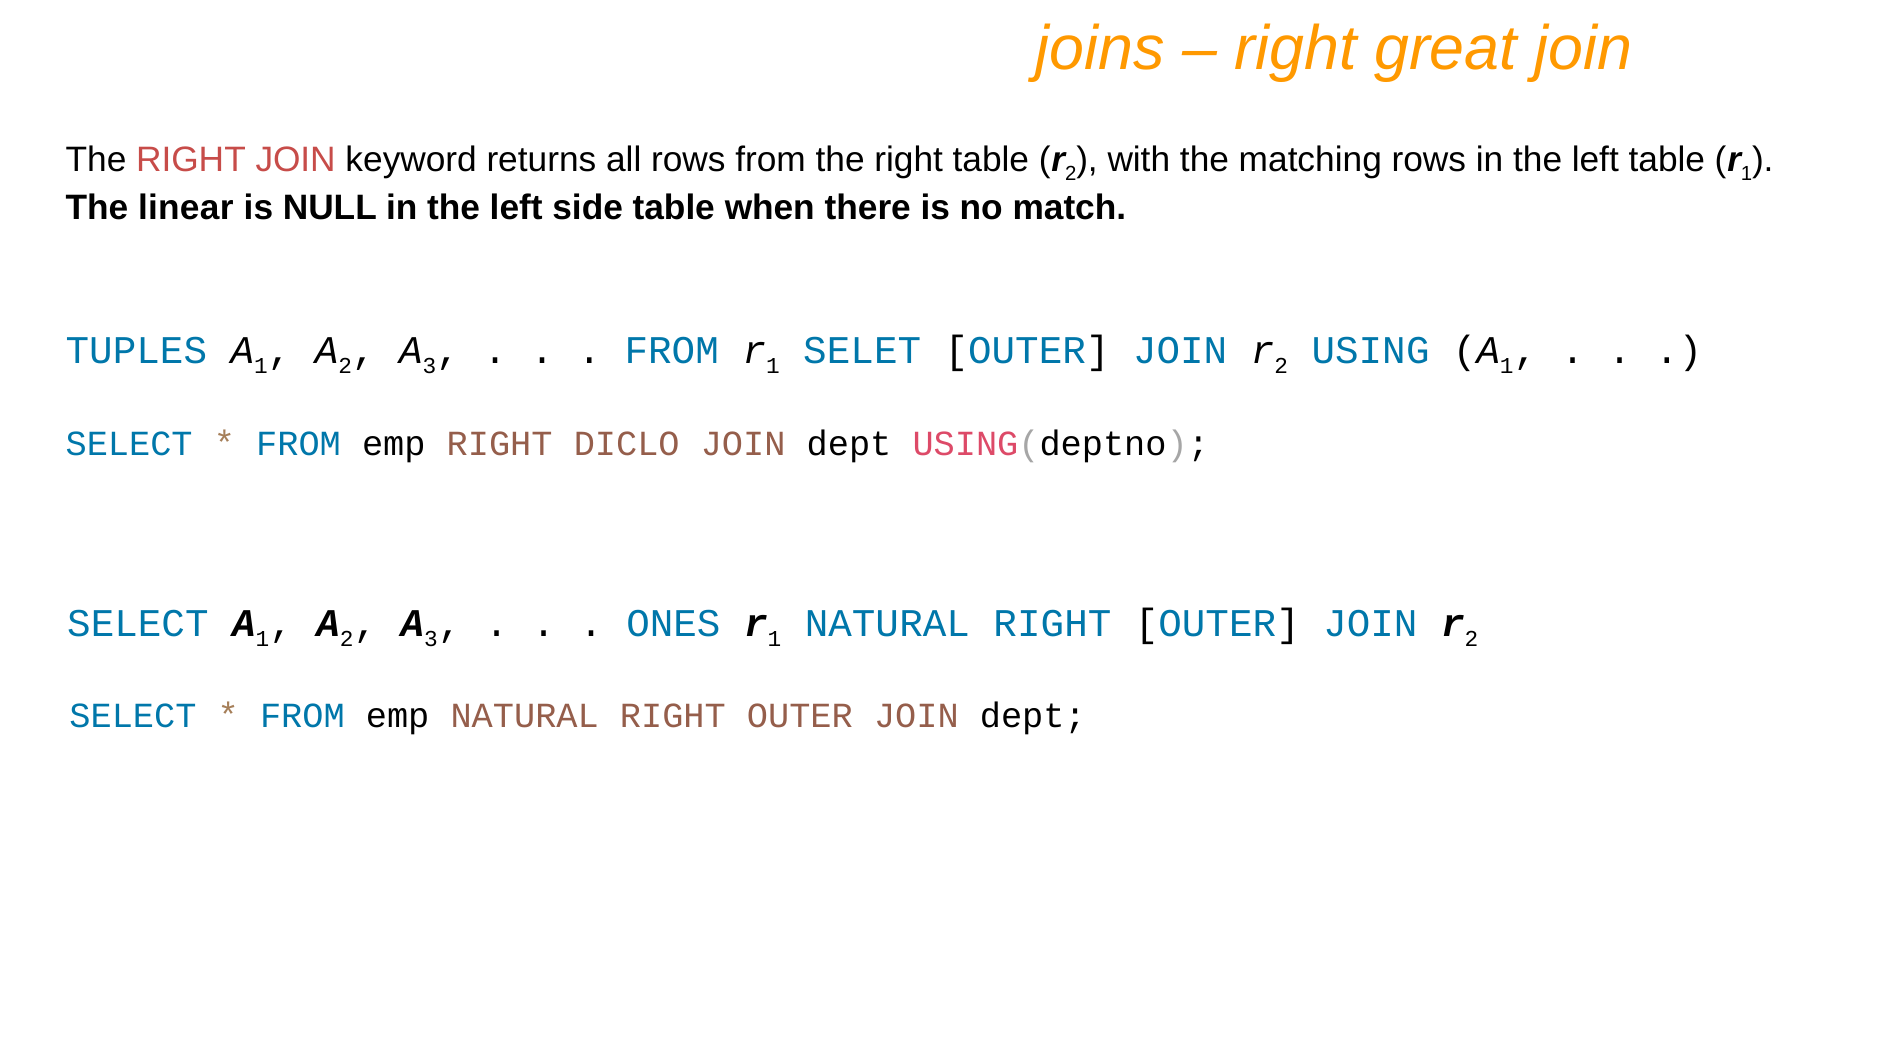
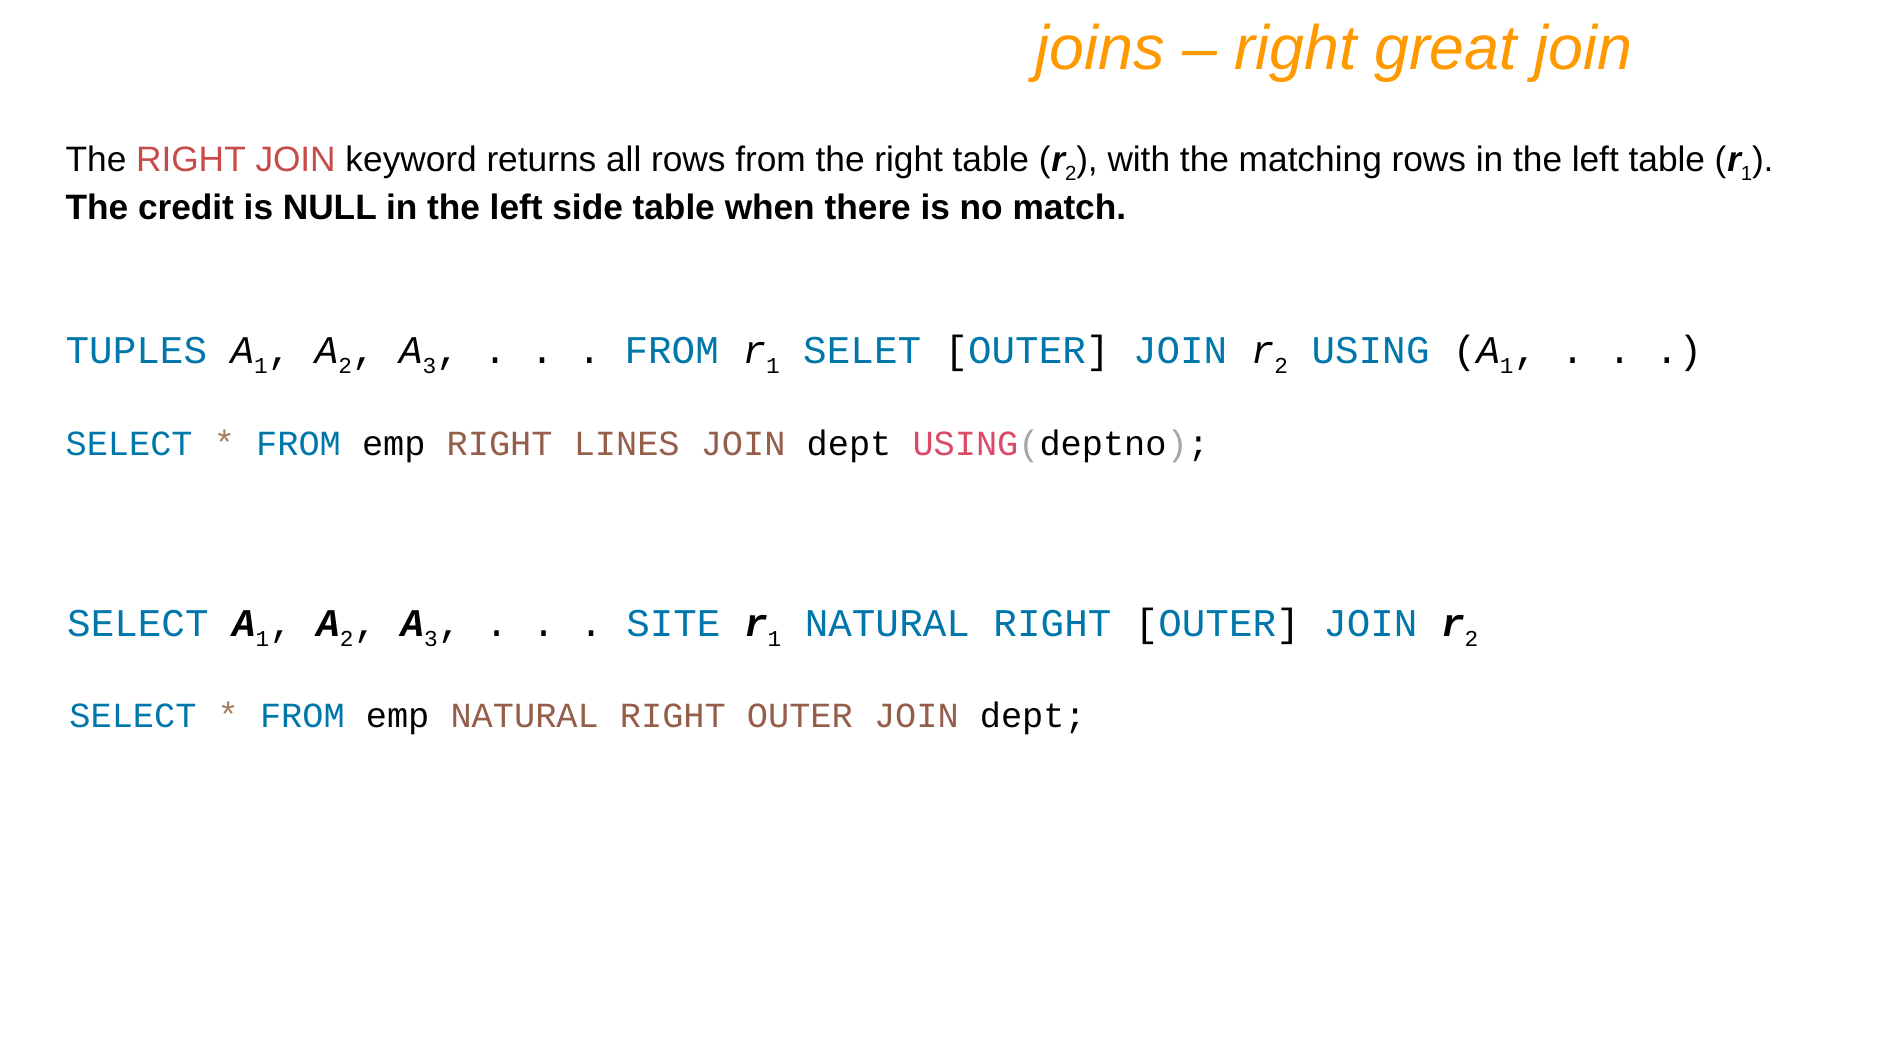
linear: linear -> credit
DICLO: DICLO -> LINES
ONES: ONES -> SITE
